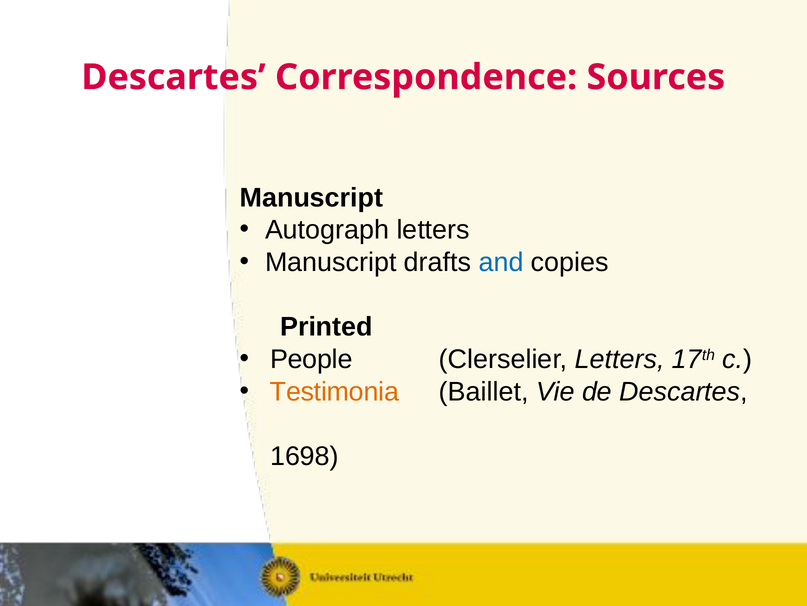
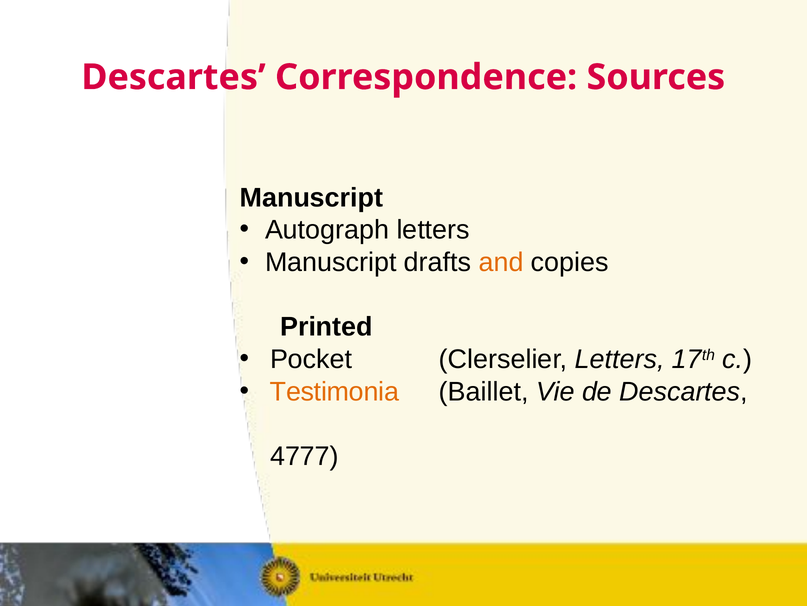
and colour: blue -> orange
People: People -> Pocket
1698: 1698 -> 4777
